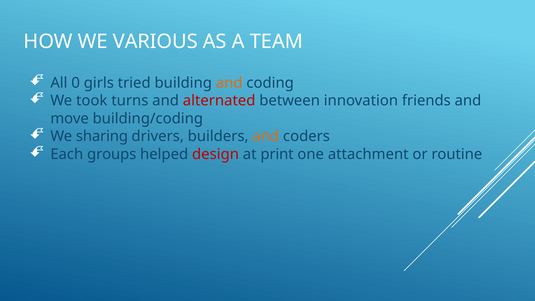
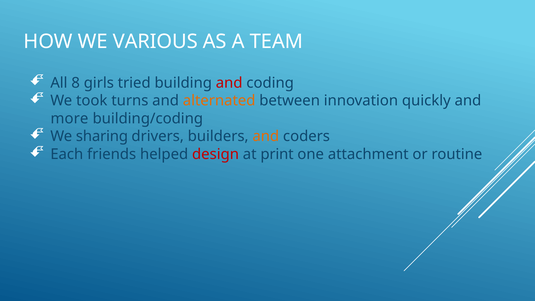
0: 0 -> 8
and at (229, 83) colour: orange -> red
alternated colour: red -> orange
friends: friends -> quickly
move: move -> more
groups: groups -> friends
